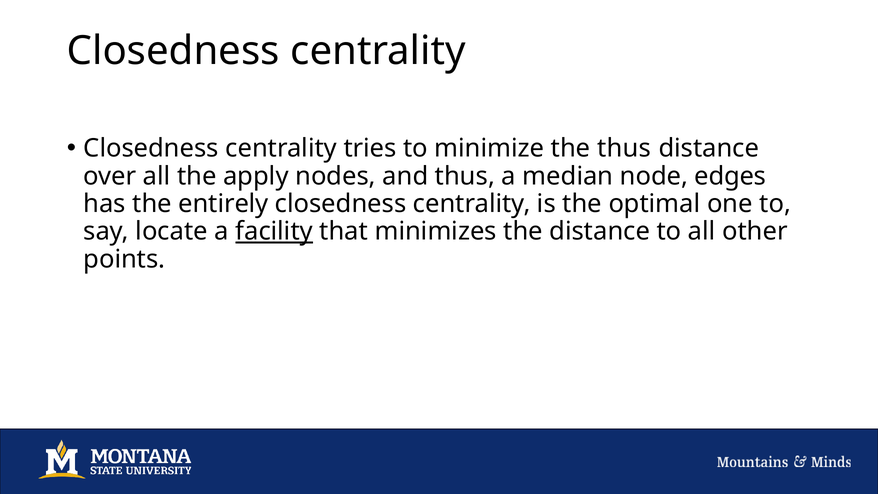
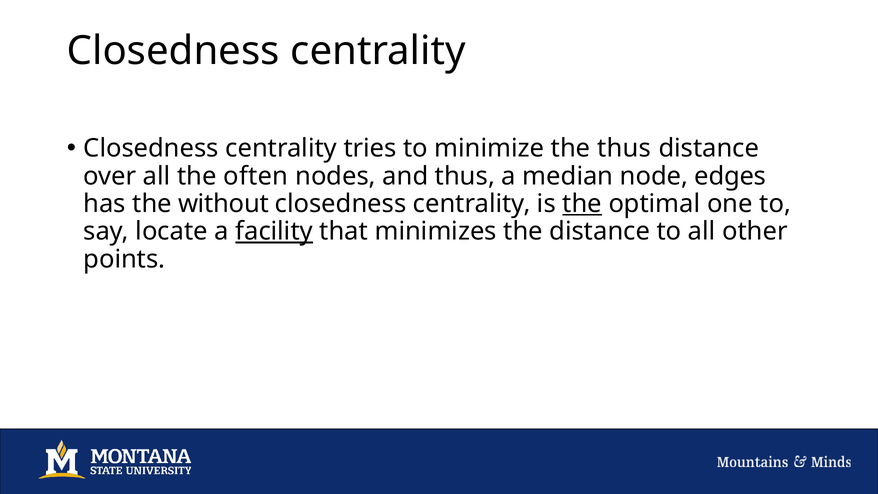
apply: apply -> often
entirely: entirely -> without
the at (582, 204) underline: none -> present
